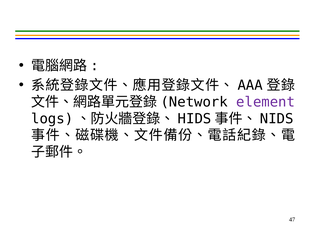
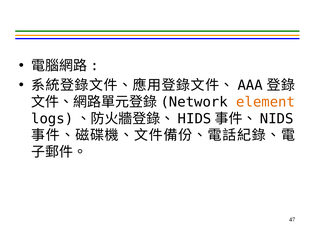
element colour: purple -> orange
